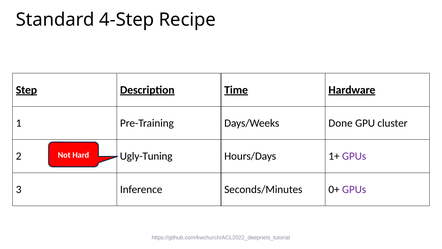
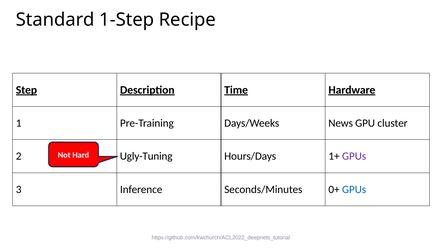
4-Step: 4-Step -> 1-Step
Done: Done -> News
GPUs at (354, 189) colour: purple -> blue
